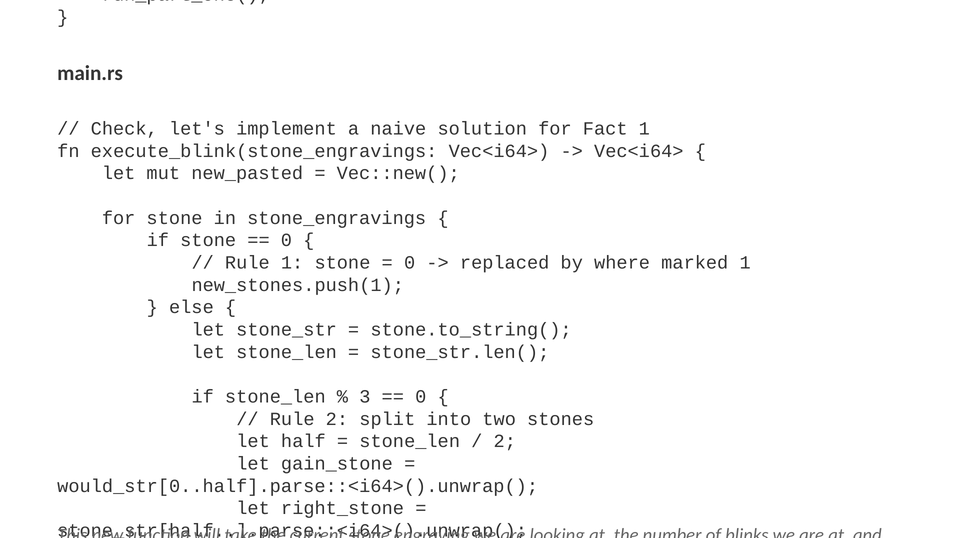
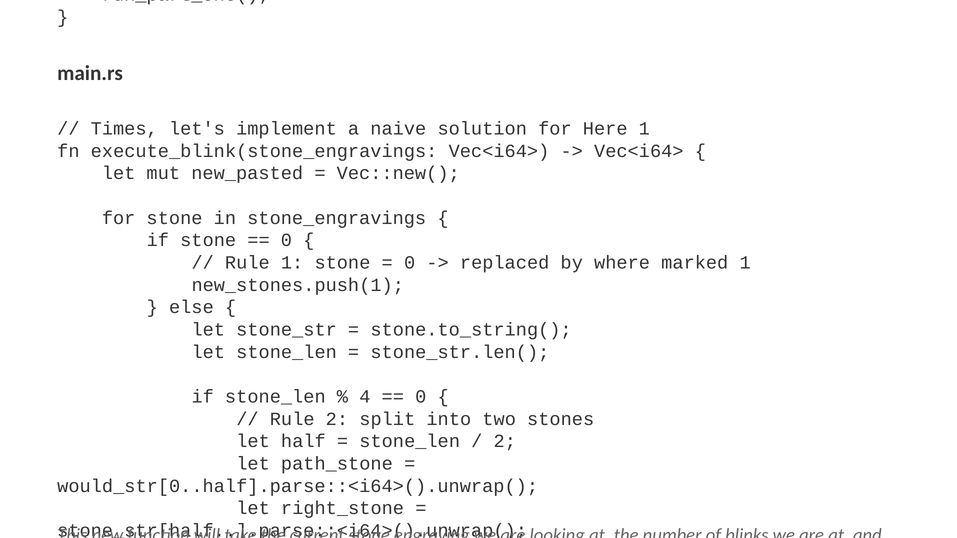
Check: Check -> Times
Fact: Fact -> Here
3 at (365, 397): 3 -> 4
gain_stone: gain_stone -> path_stone
